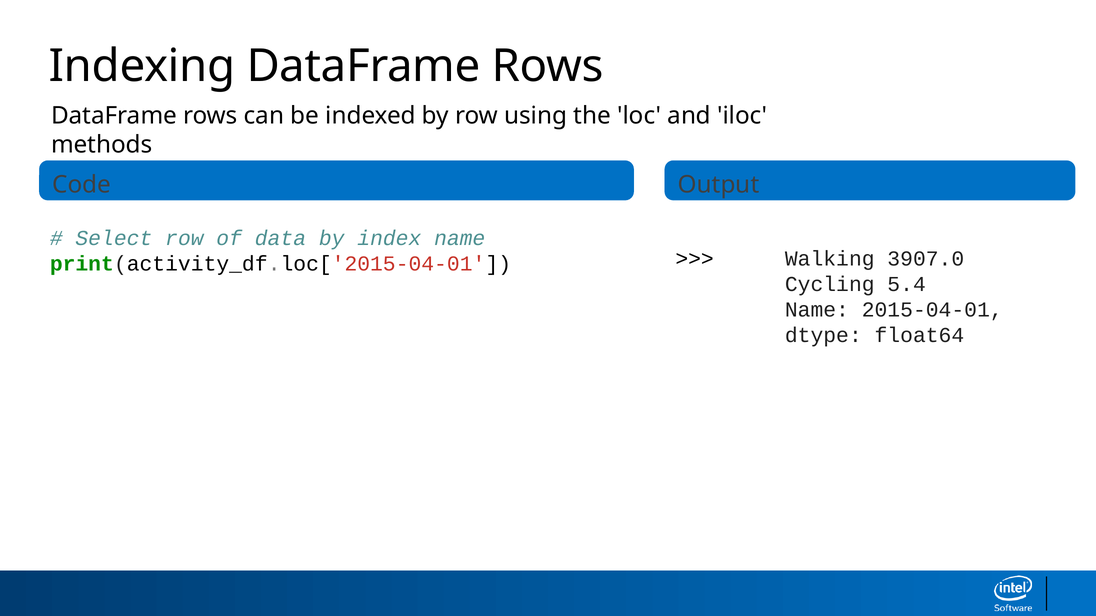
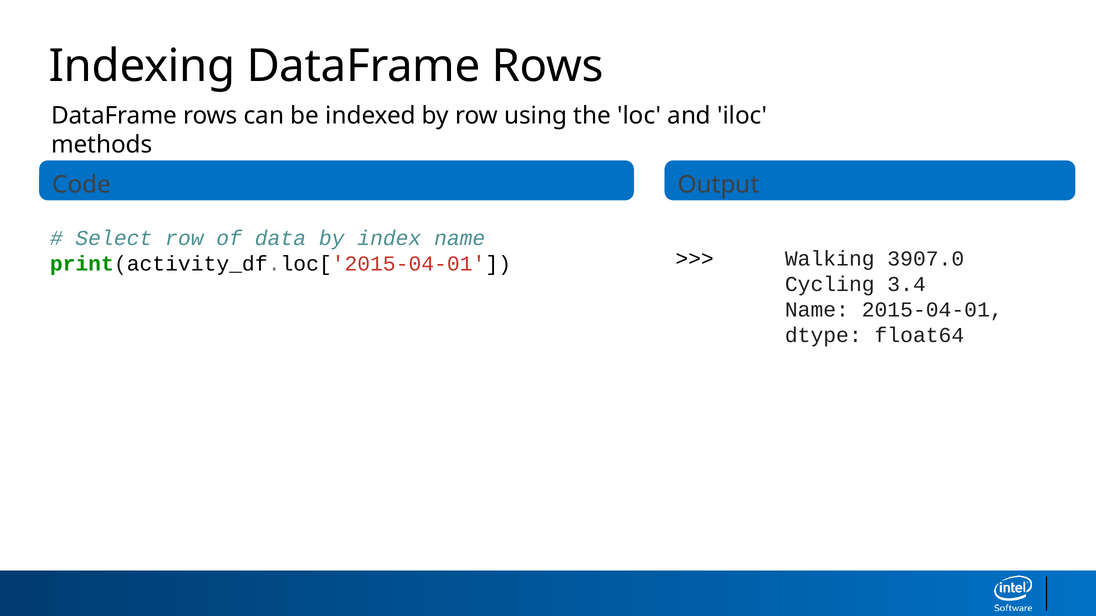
5.4: 5.4 -> 3.4
